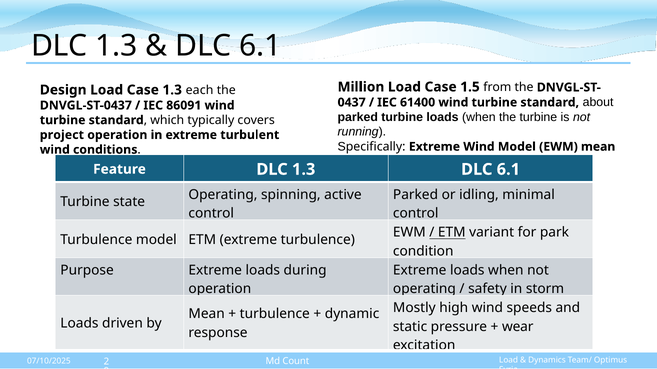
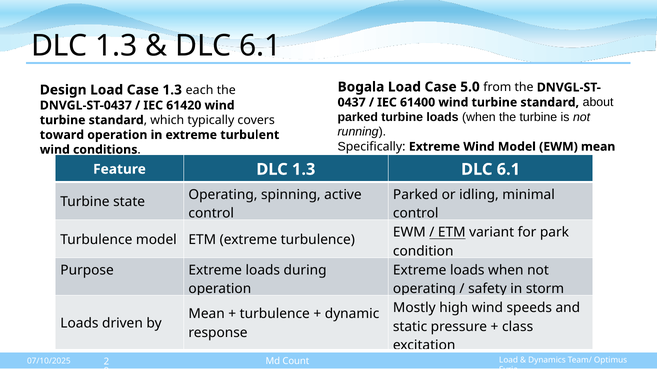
Million: Million -> Bogala
1.5: 1.5 -> 5.0
86091: 86091 -> 61420
project: project -> toward
wear: wear -> class
